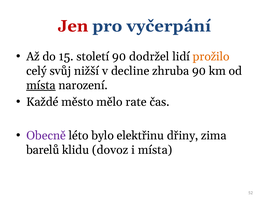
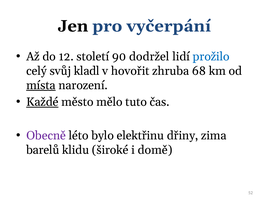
Jen colour: red -> black
15: 15 -> 12
prožilo colour: orange -> blue
nižší: nižší -> kladl
decline: decline -> hovořit
zhruba 90: 90 -> 68
Každé underline: none -> present
rate: rate -> tuto
dovoz: dovoz -> široké
i místa: místa -> domě
